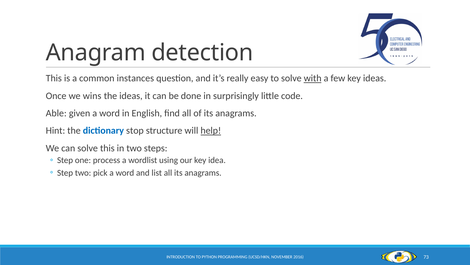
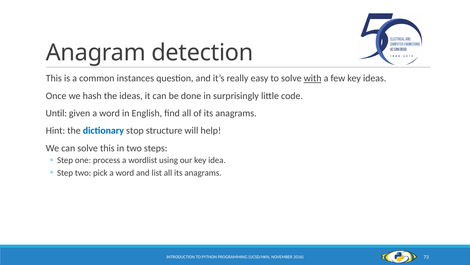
wins: wins -> hash
Able: Able -> Until
help underline: present -> none
